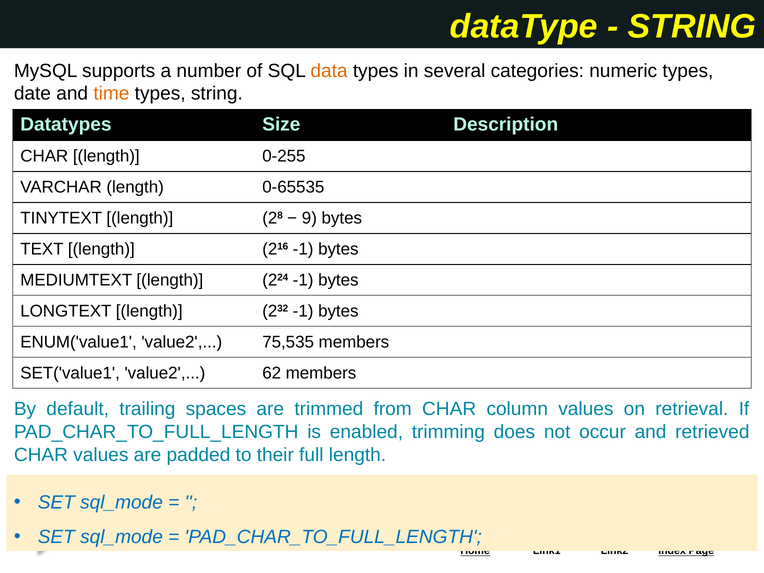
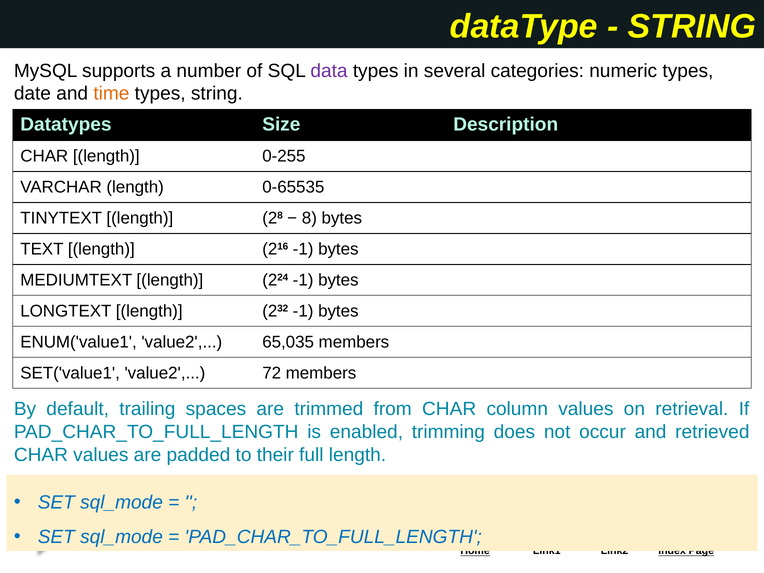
data colour: orange -> purple
9: 9 -> 8
75,535: 75,535 -> 65,035
62: 62 -> 72
